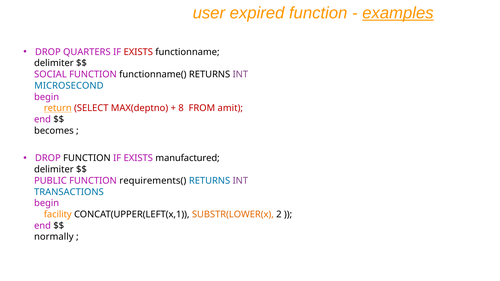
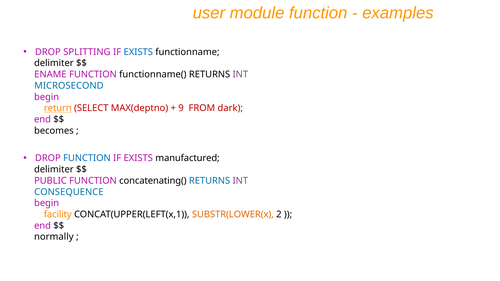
expired: expired -> module
examples underline: present -> none
QUARTERS: QUARTERS -> SPLITTING
EXISTS at (138, 52) colour: red -> blue
SOCIAL: SOCIAL -> ENAME
8: 8 -> 9
amit: amit -> dark
FUNCTION at (87, 158) colour: black -> blue
requirements(: requirements( -> concatenating(
TRANSACTIONS: TRANSACTIONS -> CONSEQUENCE
